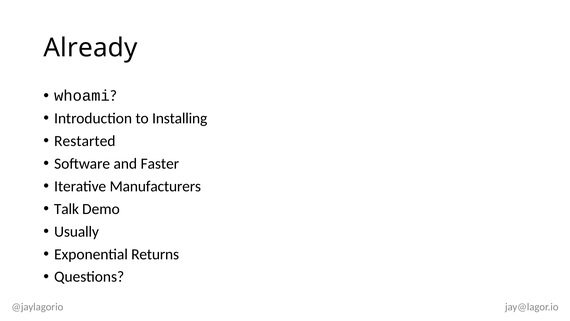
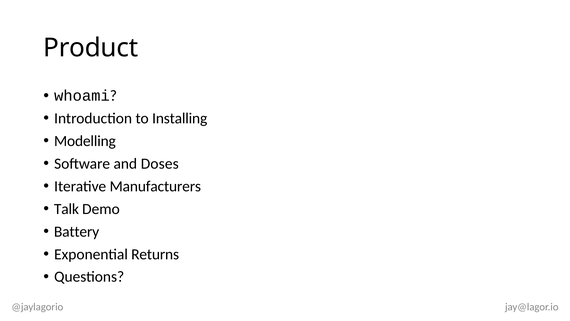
Already: Already -> Product
Restarted: Restarted -> Modelling
Faster: Faster -> Doses
Usually: Usually -> Battery
